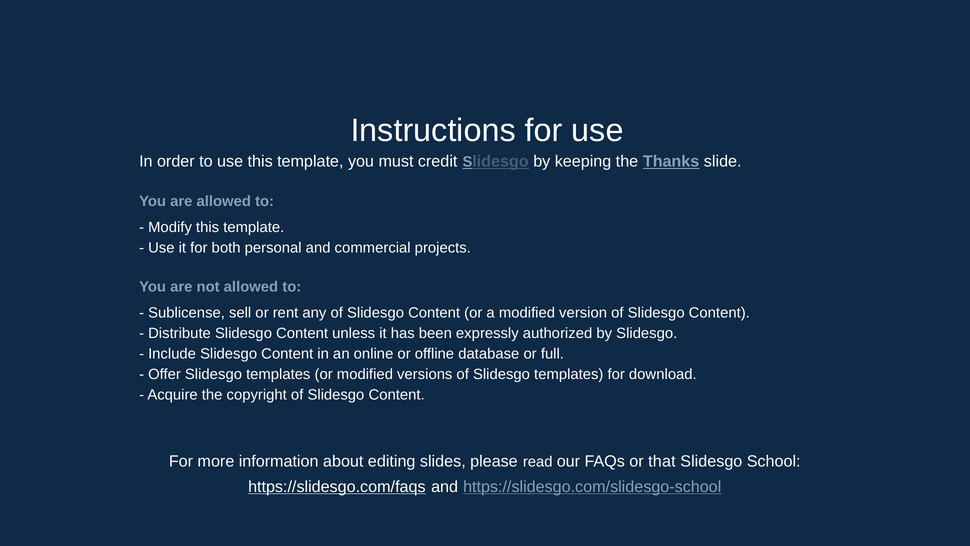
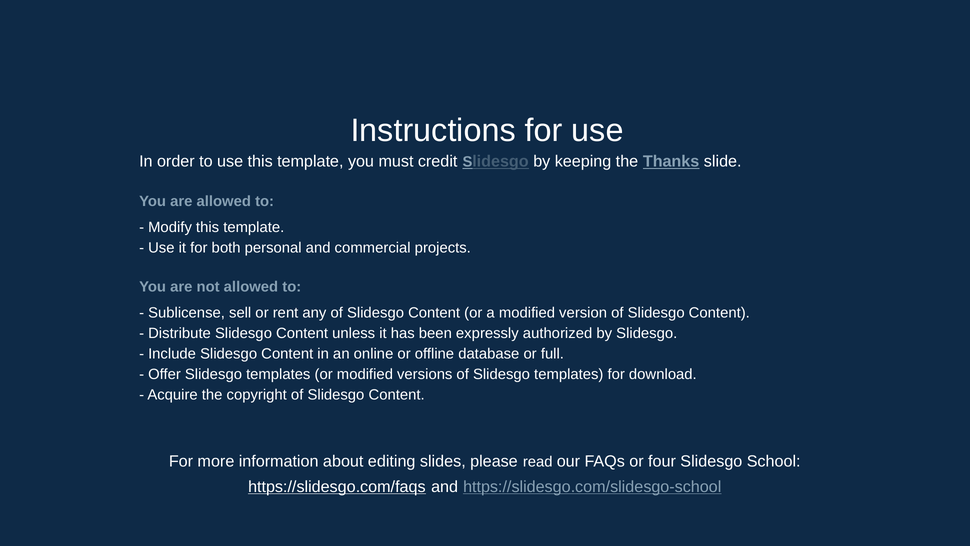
that: that -> four
